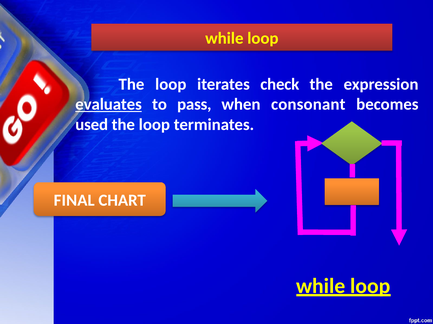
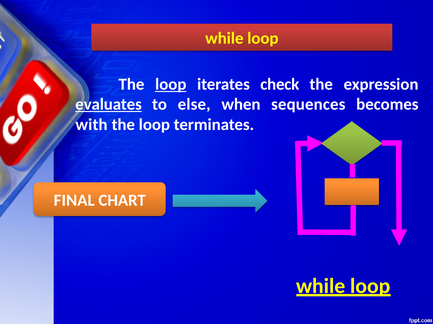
loop at (171, 84) underline: none -> present
pass: pass -> else
consonant: consonant -> sequences
used: used -> with
